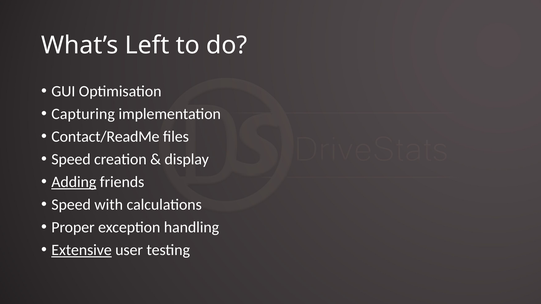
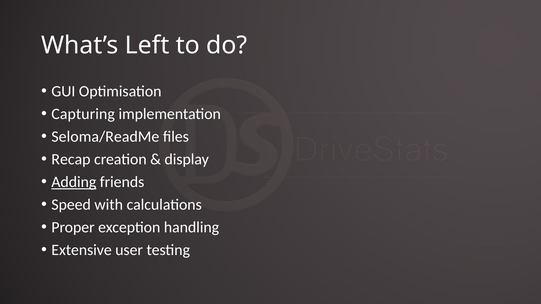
Contact/ReadMe: Contact/ReadMe -> Seloma/ReadMe
Speed at (71, 160): Speed -> Recap
Extensive underline: present -> none
